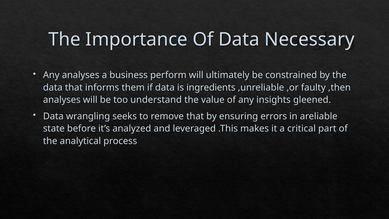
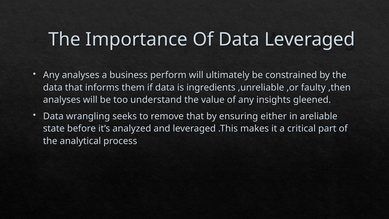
Data Necessary: Necessary -> Leveraged
errors: errors -> either
